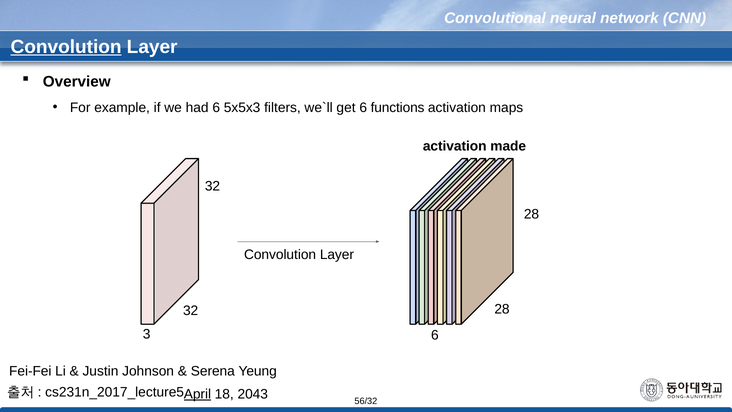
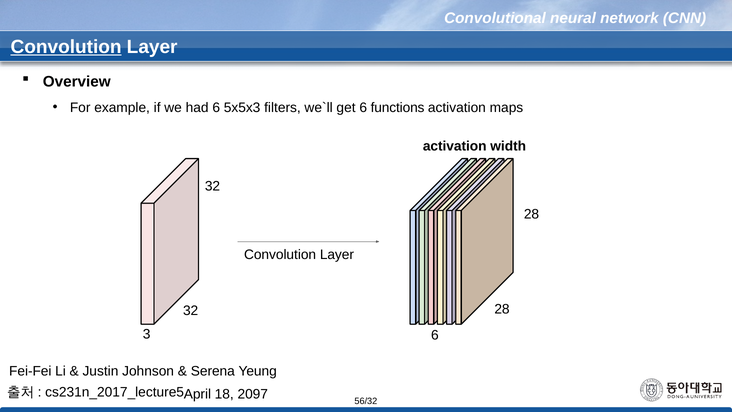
made: made -> width
April underline: present -> none
2043: 2043 -> 2097
